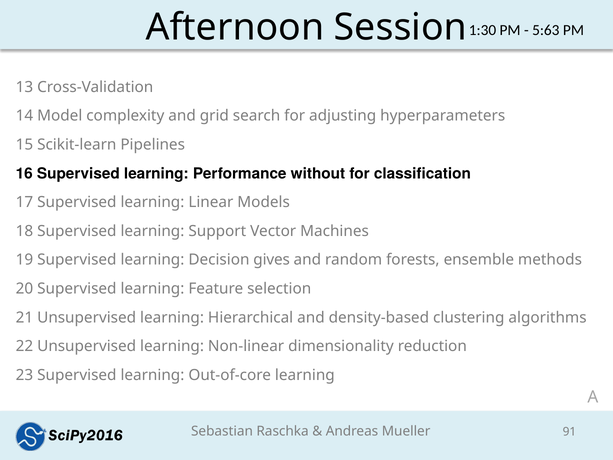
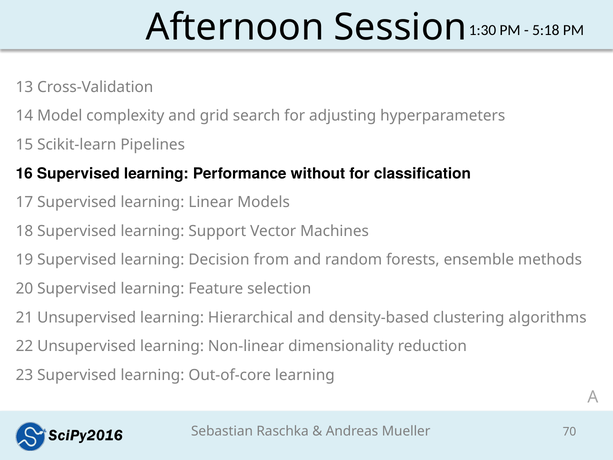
5:63: 5:63 -> 5:18
gives: gives -> from
91: 91 -> 70
